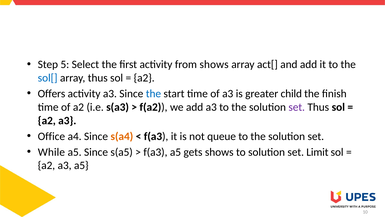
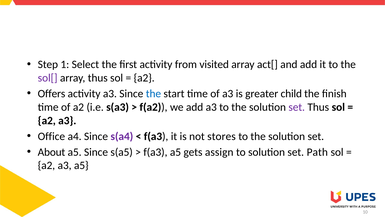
5: 5 -> 1
from shows: shows -> visited
sol[ colour: blue -> purple
s(a4 colour: orange -> purple
queue: queue -> stores
While: While -> About
gets shows: shows -> assign
Limit: Limit -> Path
